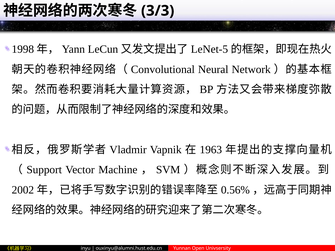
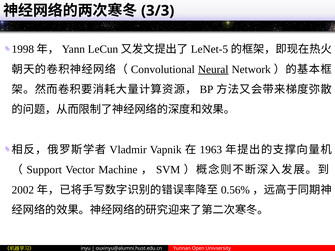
Neural underline: none -> present
